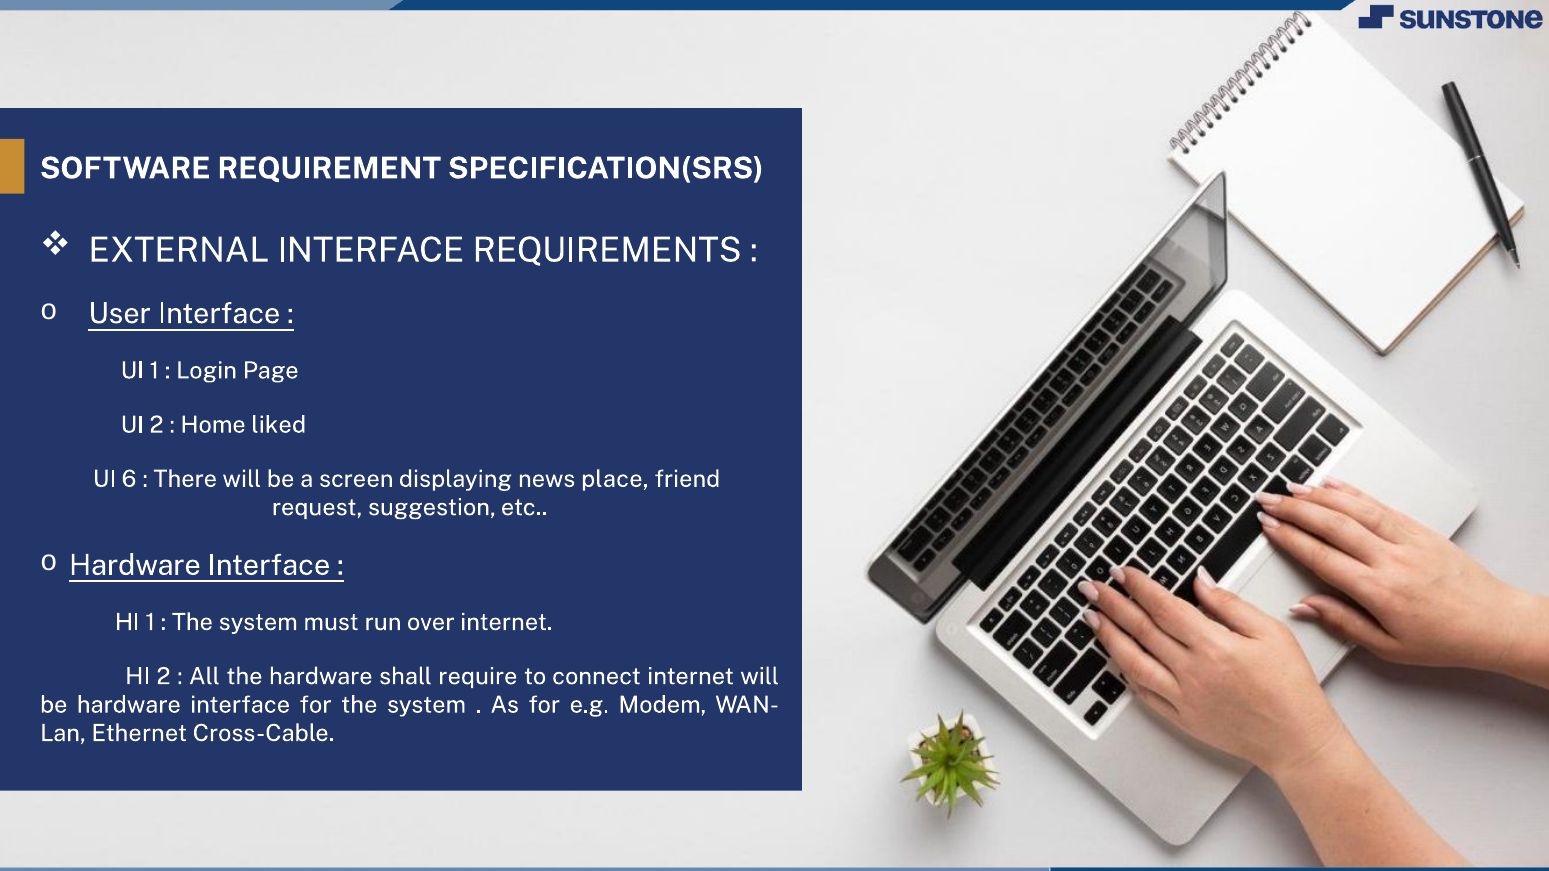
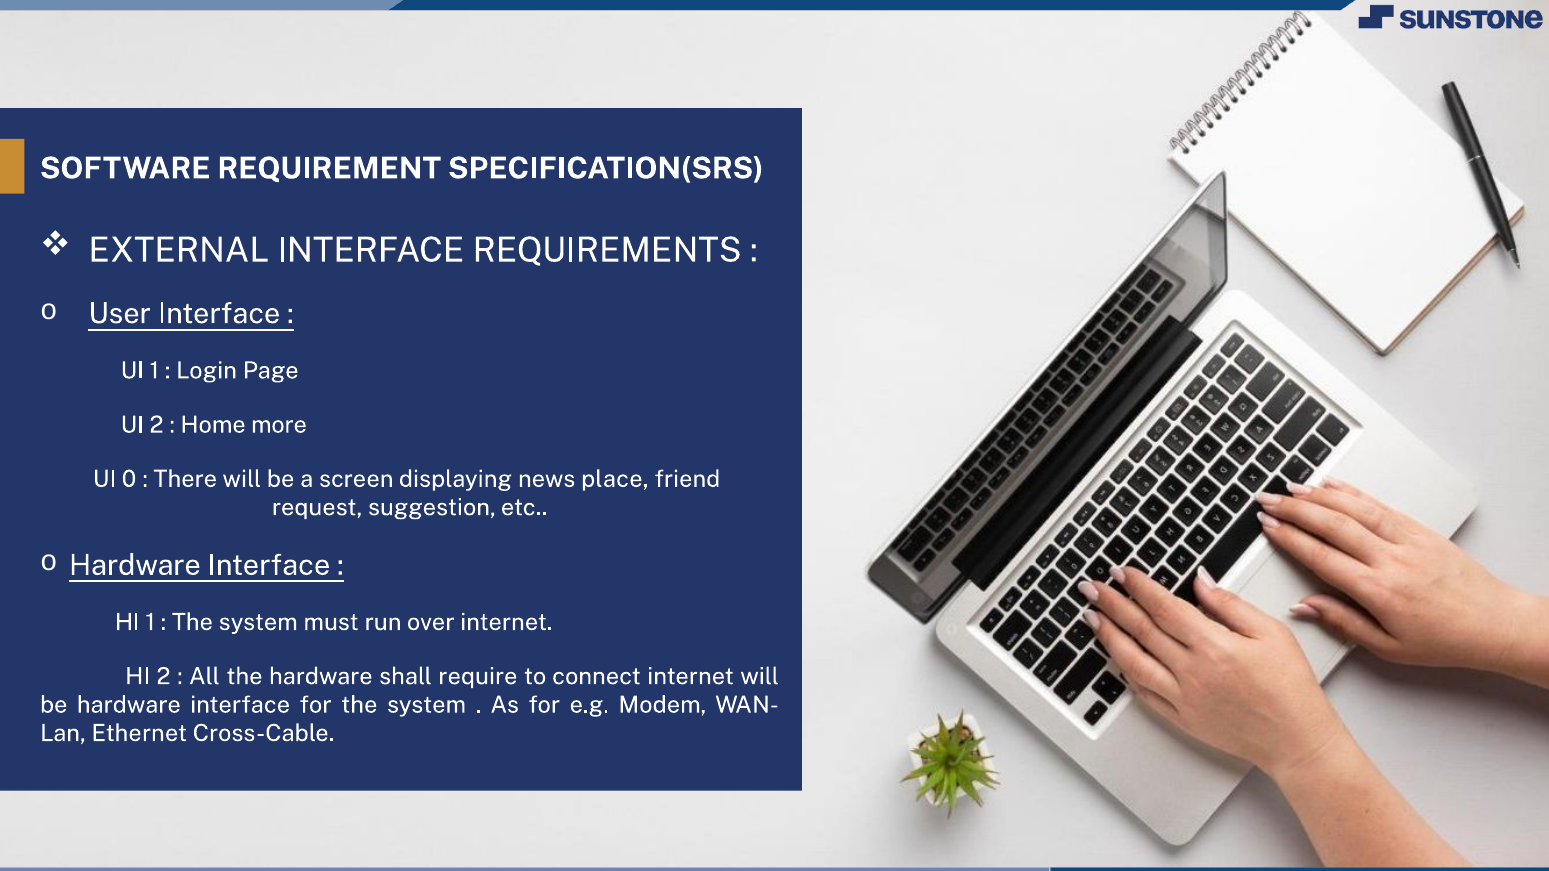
liked: liked -> more
6: 6 -> 0
